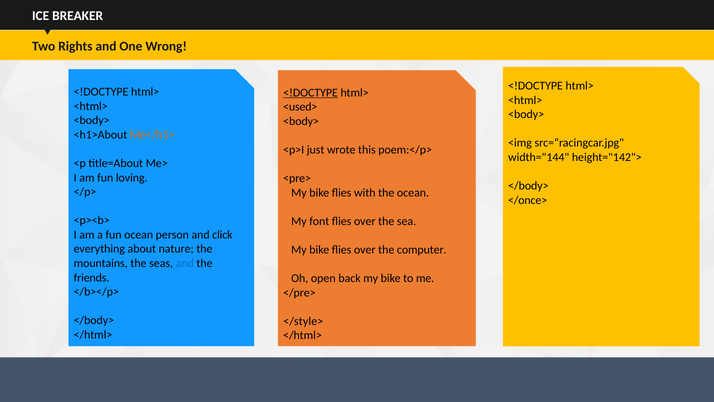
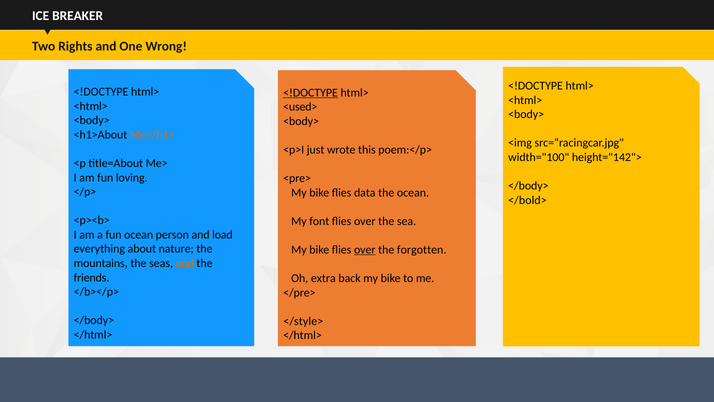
width="144: width="144 -> width="100
with: with -> data
</once>: </once> -> </bold>
click: click -> load
over at (365, 250) underline: none -> present
computer: computer -> forgotten
and at (185, 263) colour: blue -> orange
open: open -> extra
